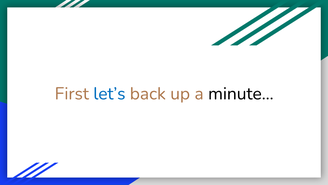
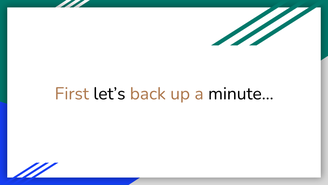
let’s colour: blue -> black
